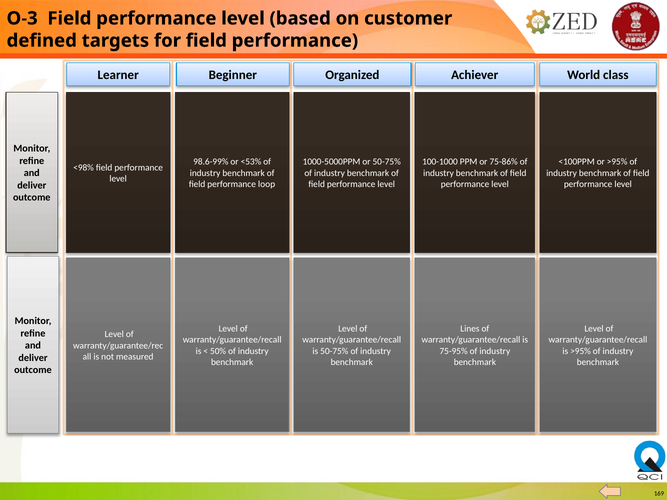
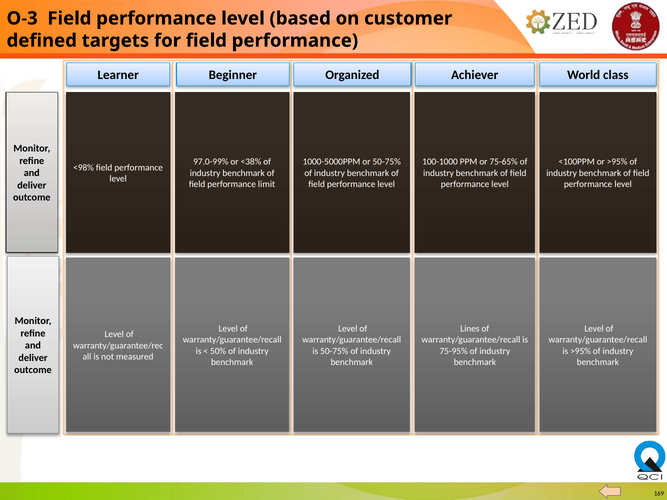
98.6-99%: 98.6-99% -> 97.0-99%
<53%: <53% -> <38%
75-86%: 75-86% -> 75-65%
loop: loop -> limit
